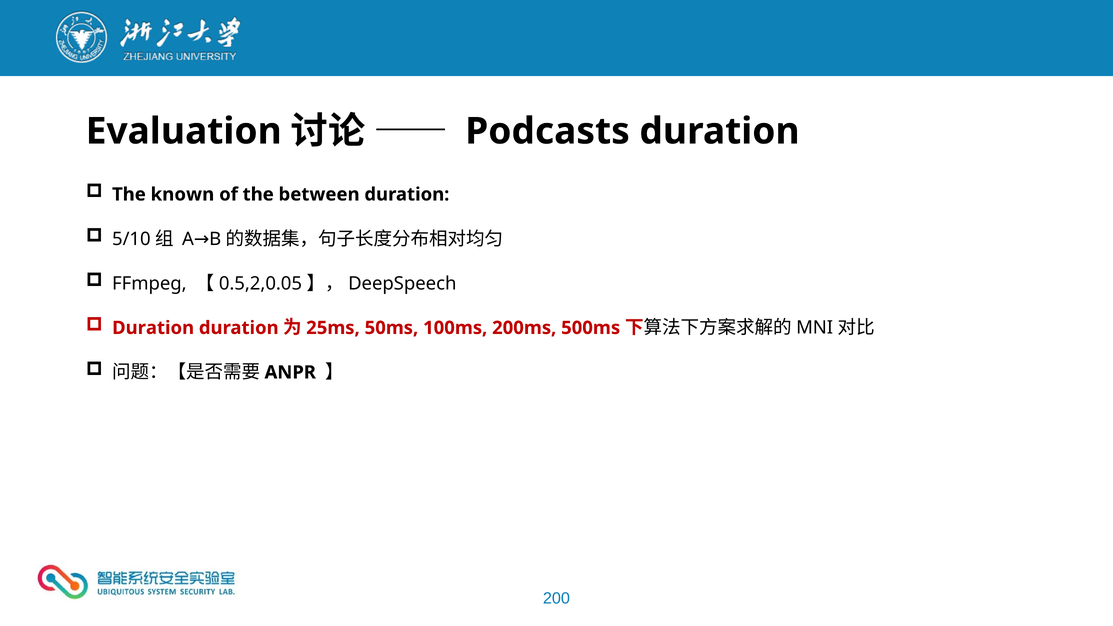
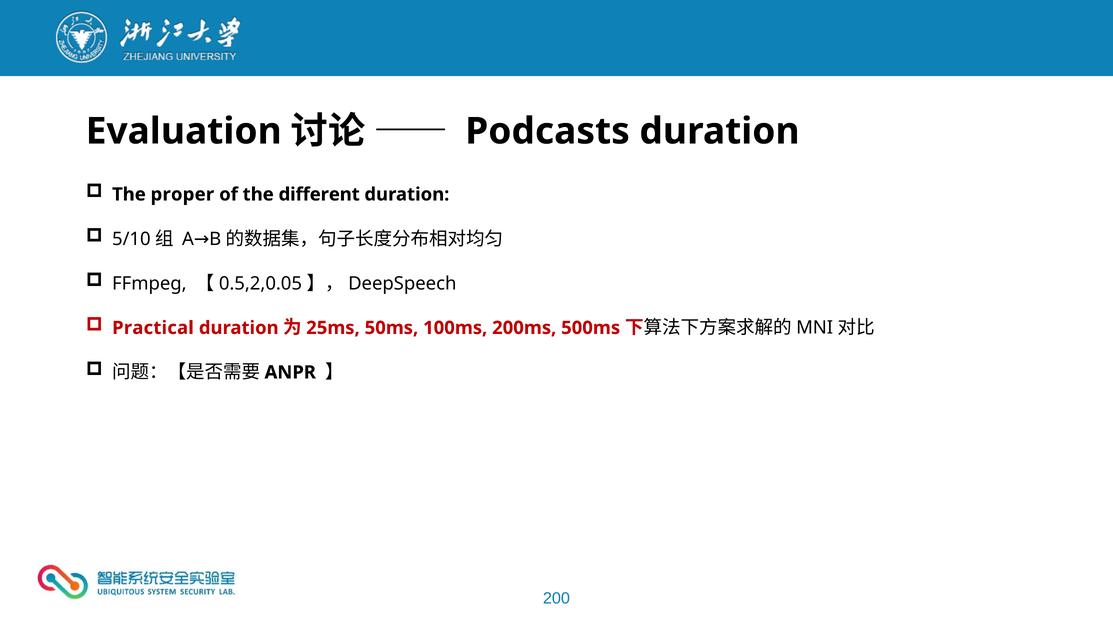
known: known -> proper
between: between -> different
Duration at (153, 328): Duration -> Practical
